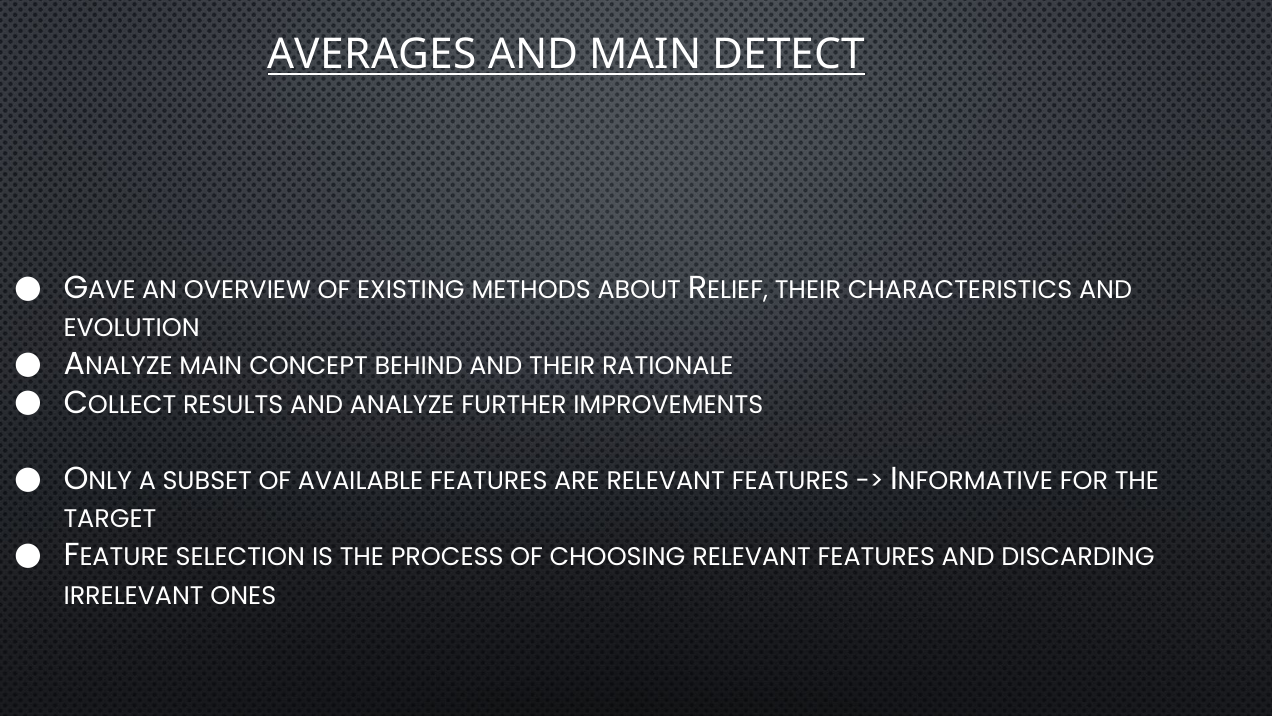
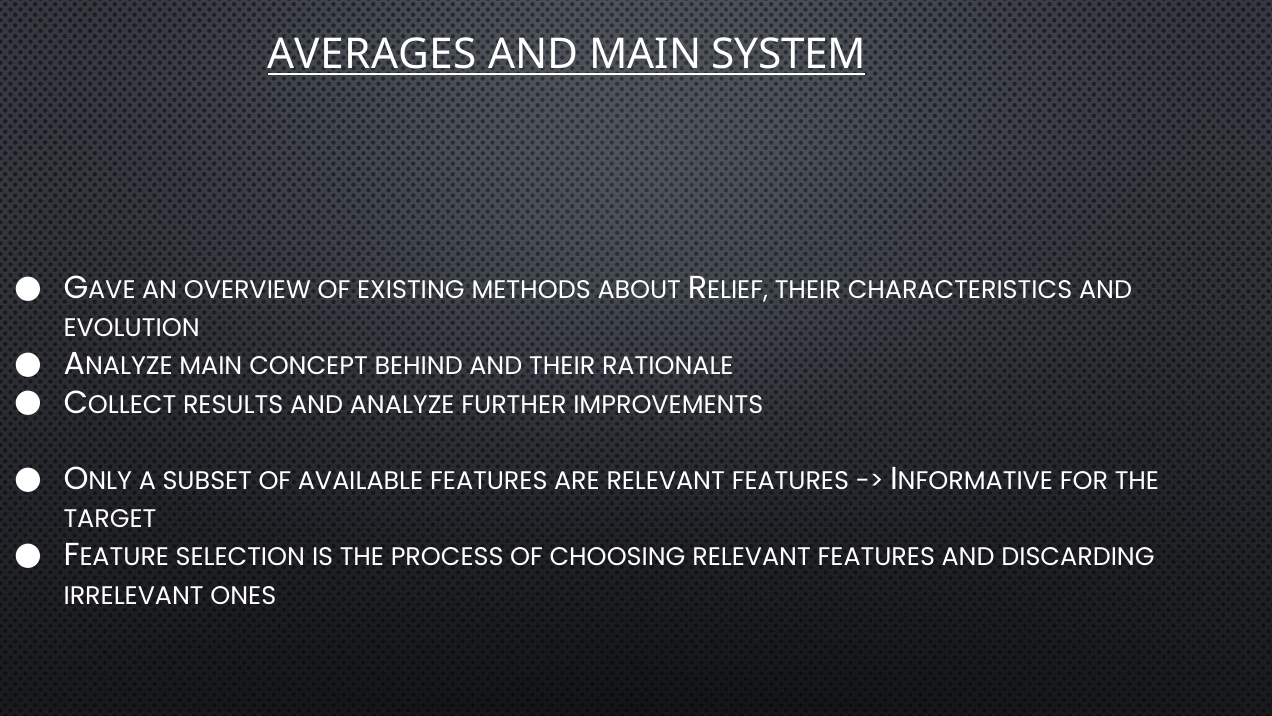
DETECT: DETECT -> SYSTEM
